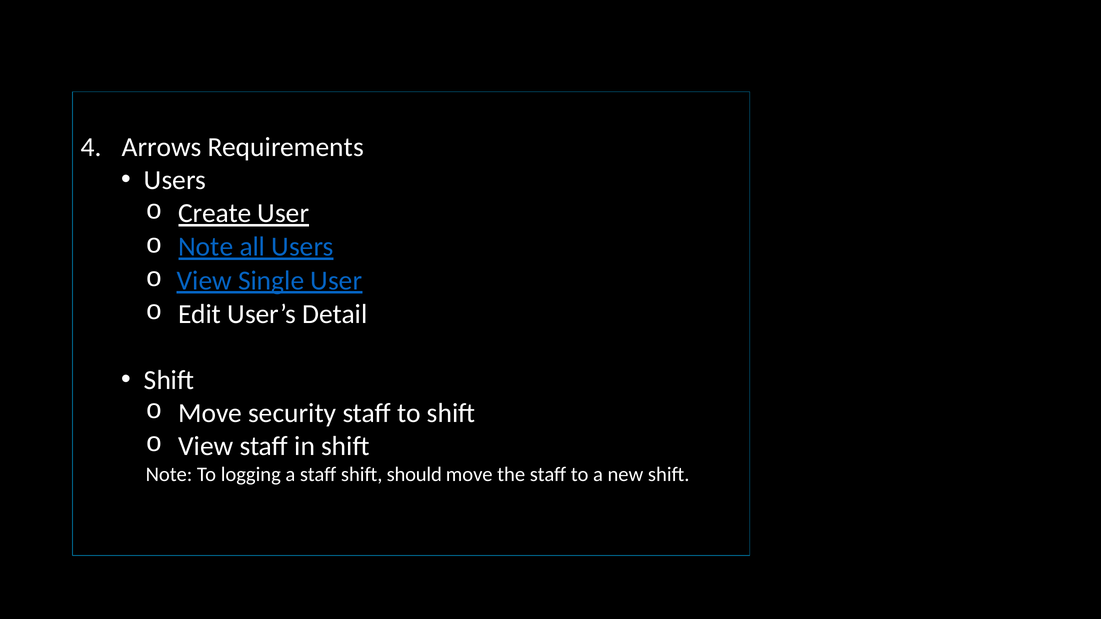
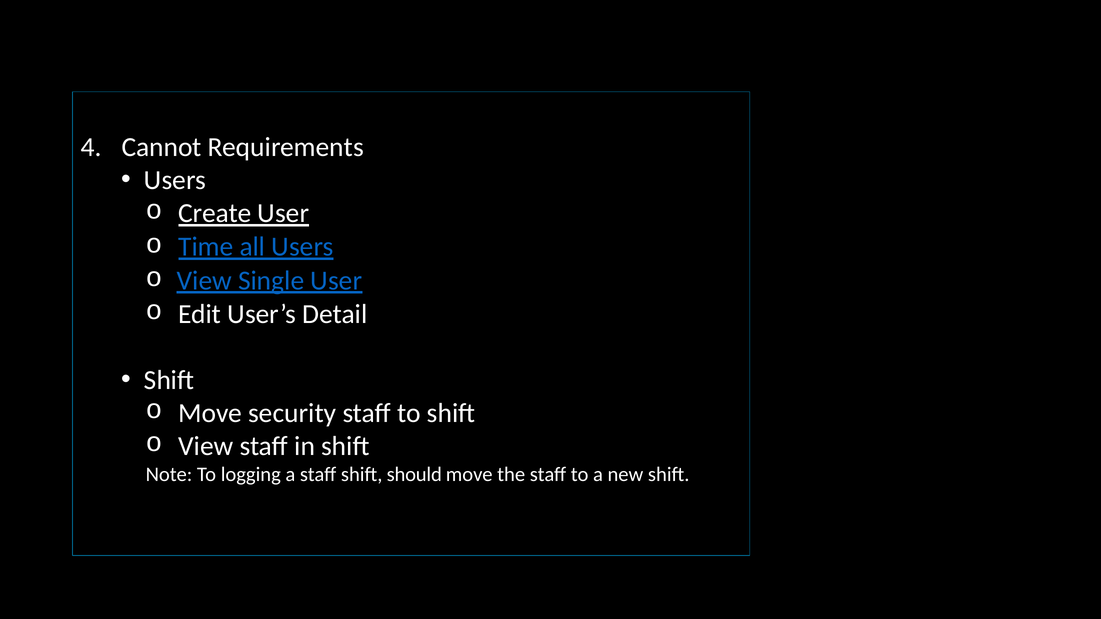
Arrows: Arrows -> Cannot
Note at (206, 247): Note -> Time
